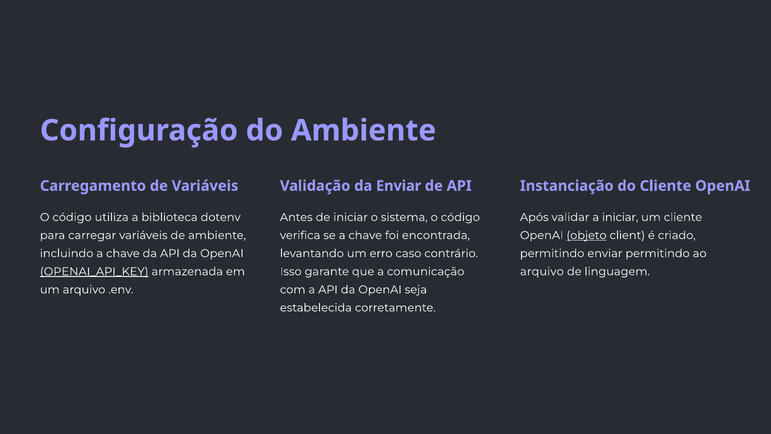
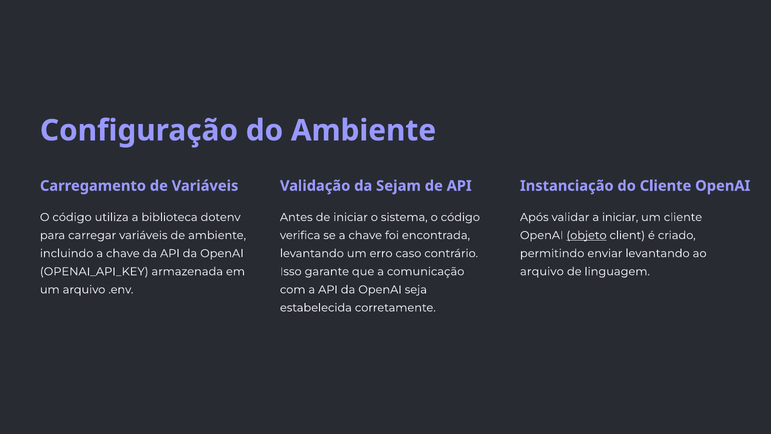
da Enviar: Enviar -> Sejam
enviar permitindo: permitindo -> levantando
OPENAI_API_KEY underline: present -> none
